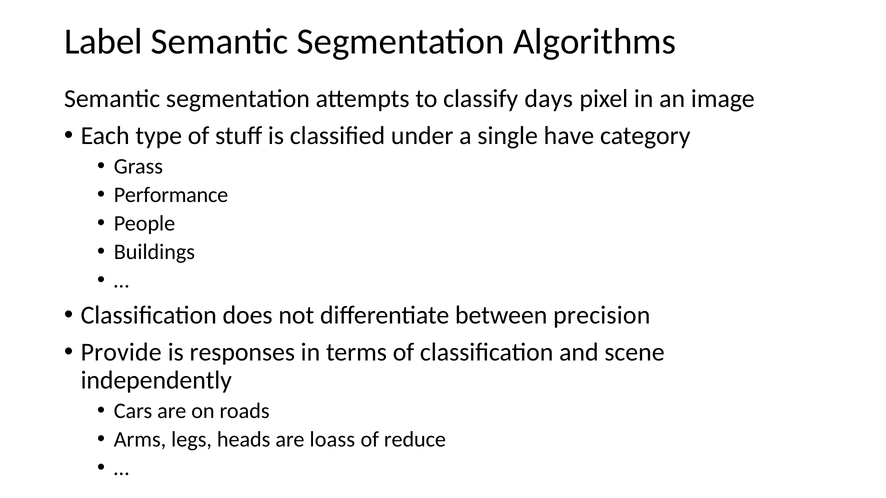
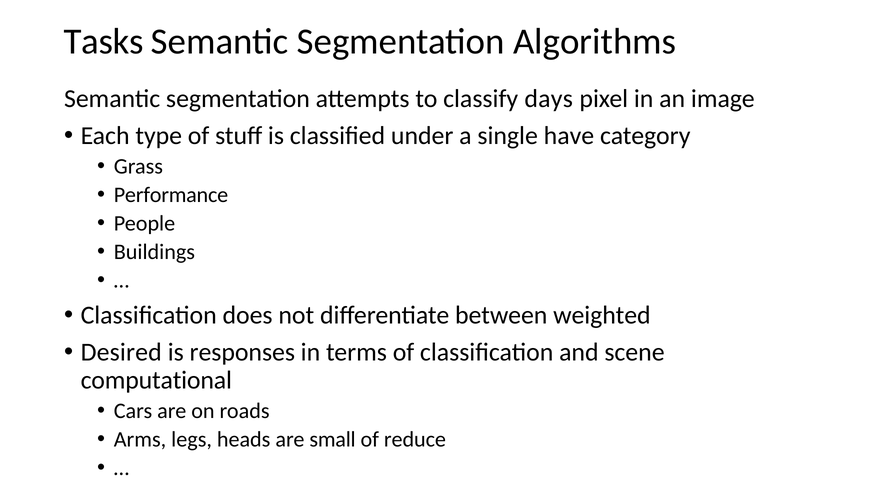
Label: Label -> Tasks
precision: precision -> weighted
Provide: Provide -> Desired
independently: independently -> computational
loass: loass -> small
